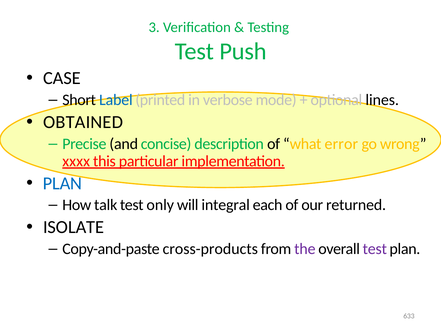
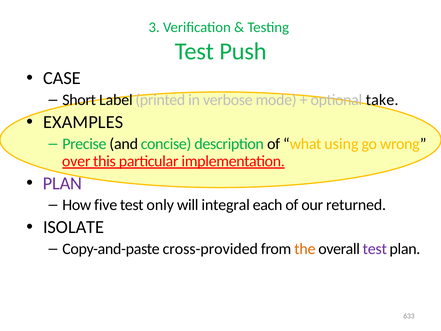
Label colour: blue -> black
lines: lines -> take
OBTAINED: OBTAINED -> EXAMPLES
error: error -> using
xxxx: xxxx -> over
PLAN at (62, 183) colour: blue -> purple
talk: talk -> five
cross-products: cross-products -> cross-provided
the colour: purple -> orange
